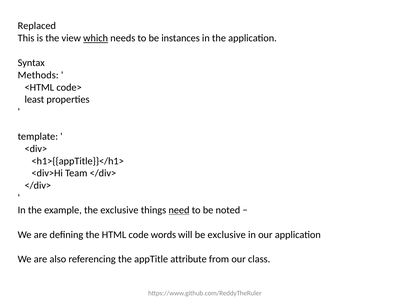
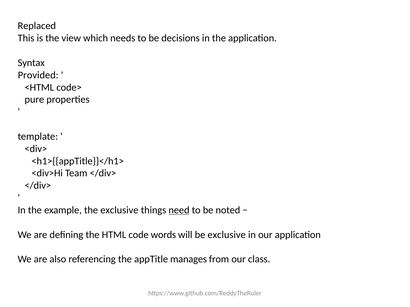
which underline: present -> none
instances: instances -> decisions
Methods: Methods -> Provided
least: least -> pure
attribute: attribute -> manages
